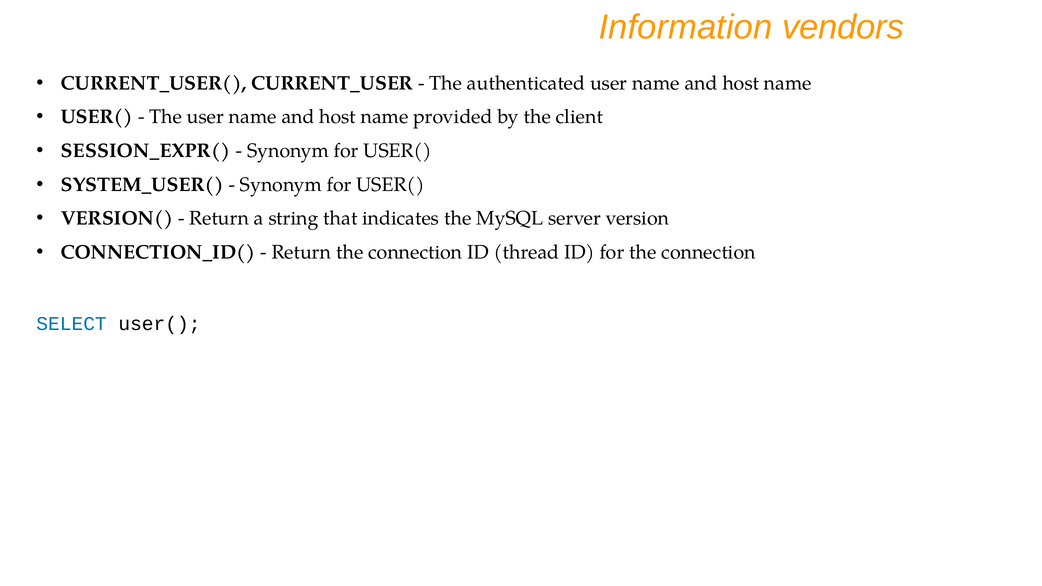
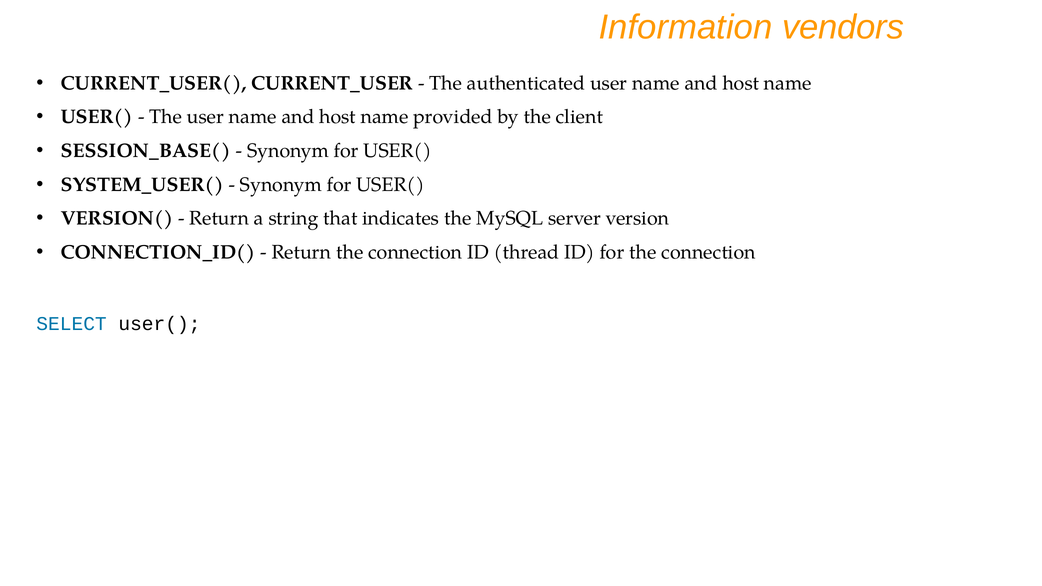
SESSION_EXPR(: SESSION_EXPR( -> SESSION_BASE(
